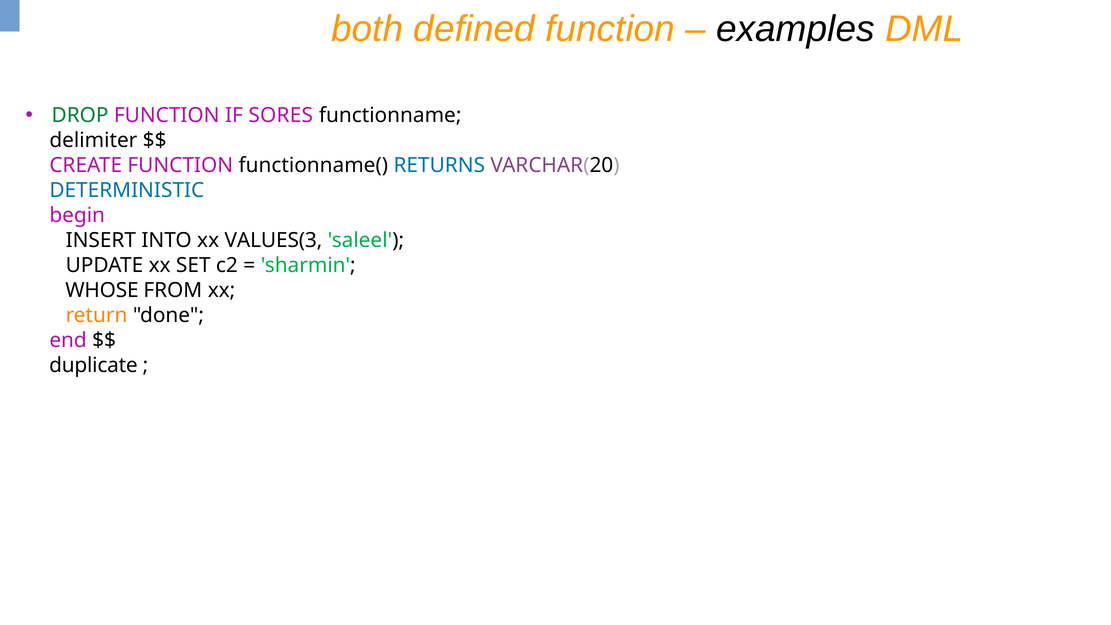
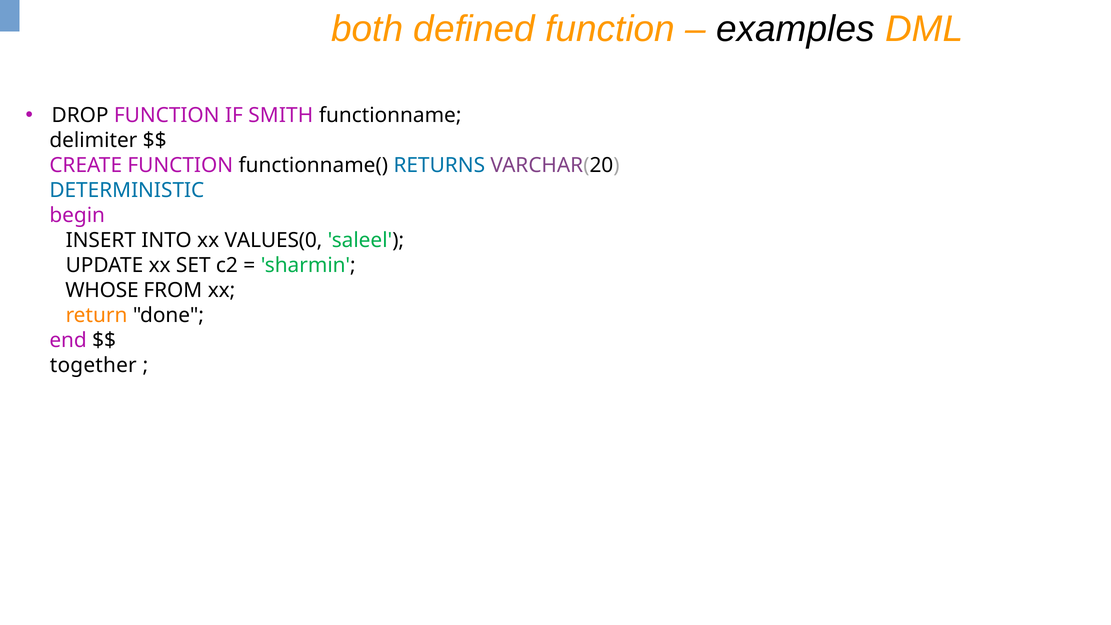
DROP colour: green -> black
SORES: SORES -> SMITH
VALUES(3: VALUES(3 -> VALUES(0
duplicate: duplicate -> together
